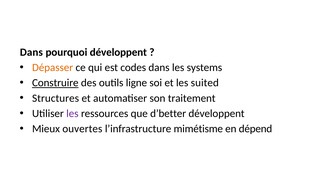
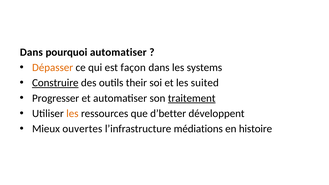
pourquoi développent: développent -> automatiser
codes: codes -> façon
ligne: ligne -> their
Structures: Structures -> Progresser
traitement underline: none -> present
les at (72, 114) colour: purple -> orange
mimétisme: mimétisme -> médiations
dépend: dépend -> histoire
